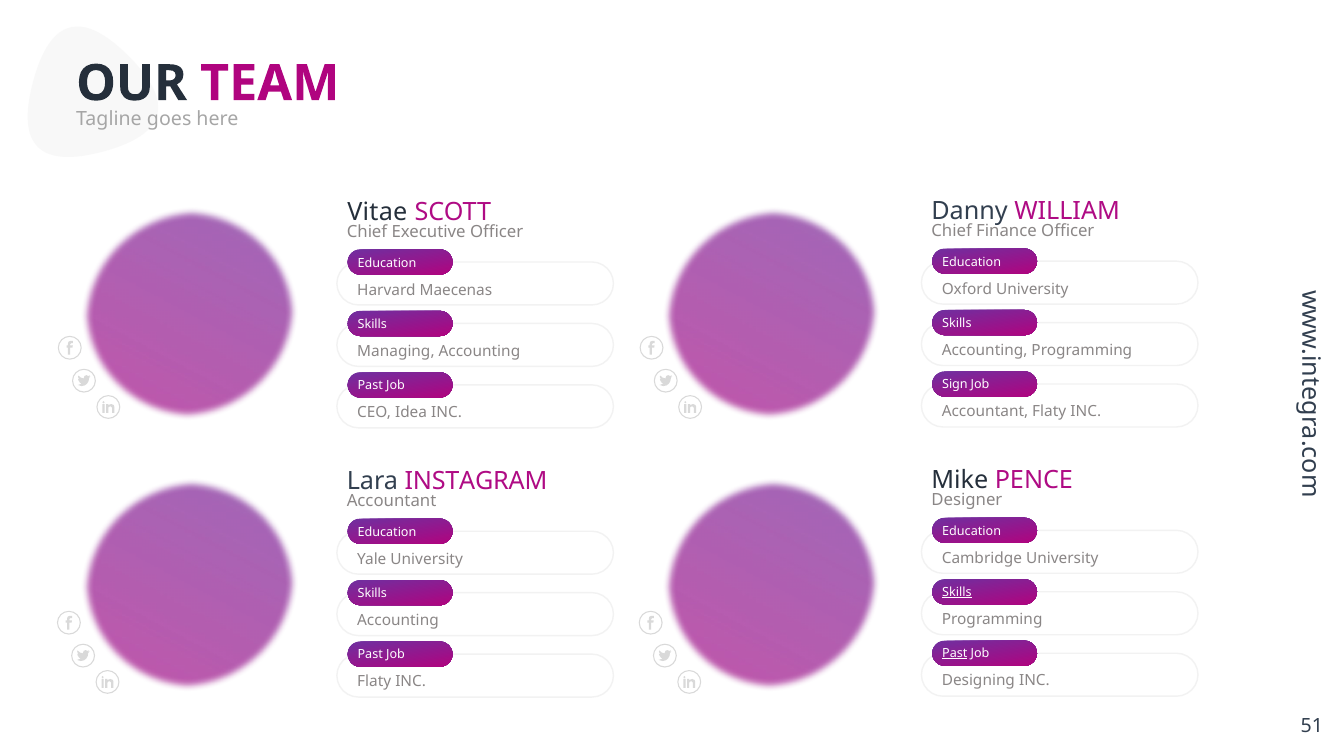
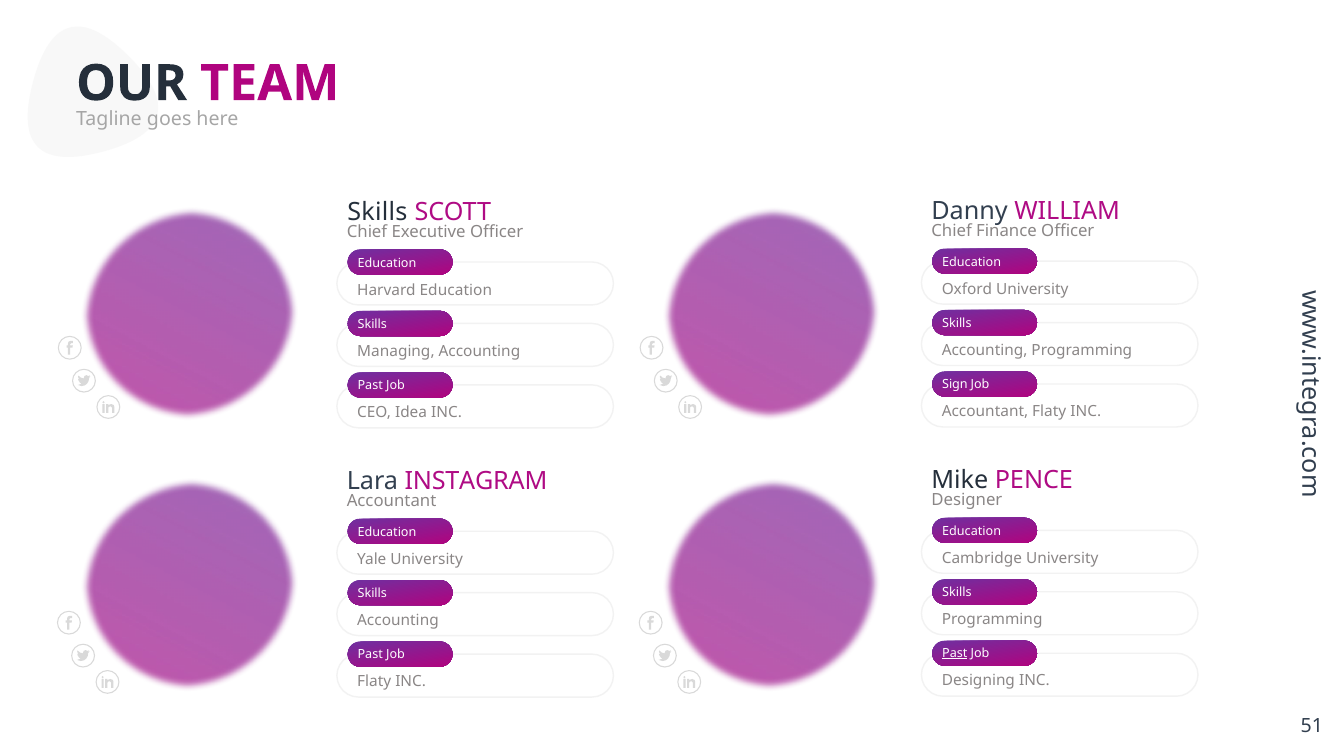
Vitae at (377, 212): Vitae -> Skills
Harvard Maecenas: Maecenas -> Education
Skills at (957, 593) underline: present -> none
